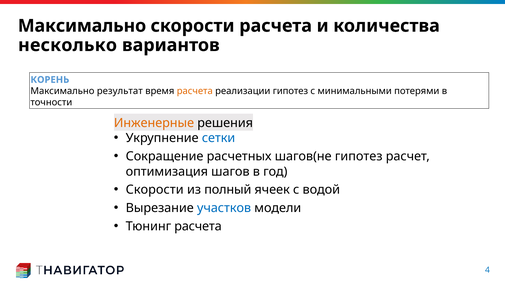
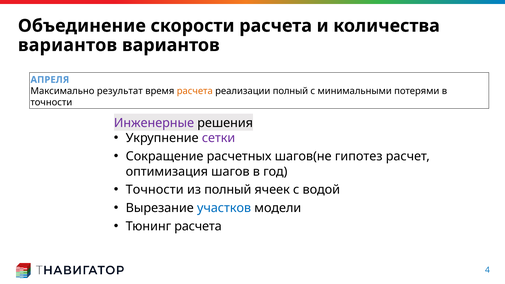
Максимально at (82, 26): Максимально -> Объединение
несколько at (68, 45): несколько -> вариантов
КОРЕНЬ: КОРЕНЬ -> АПРЕЛЯ
реализации гипотез: гипотез -> полный
Инженерные colour: orange -> purple
сетки colour: blue -> purple
Скорости at (155, 190): Скорости -> Точности
